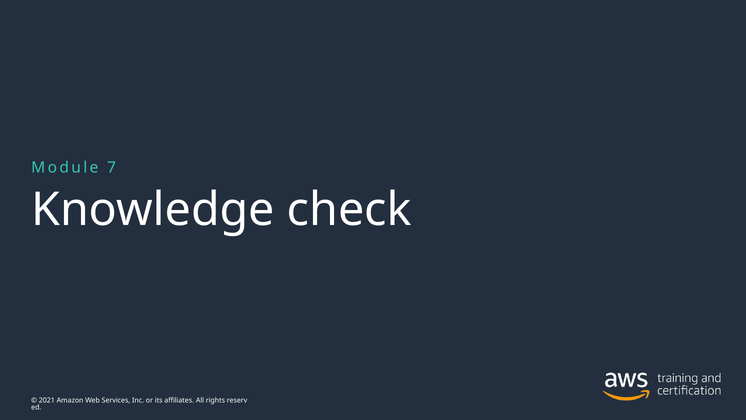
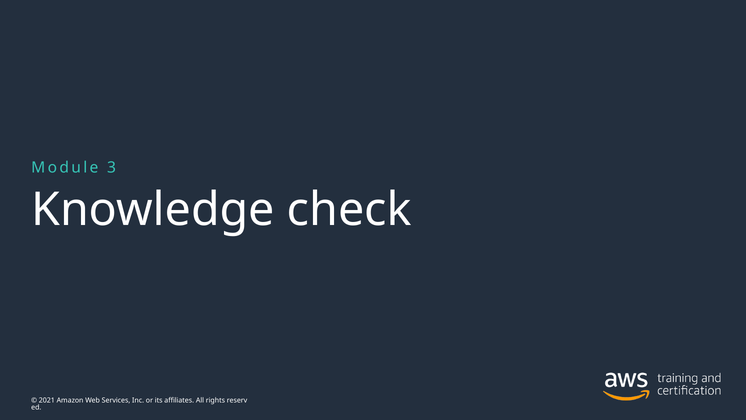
7: 7 -> 3
